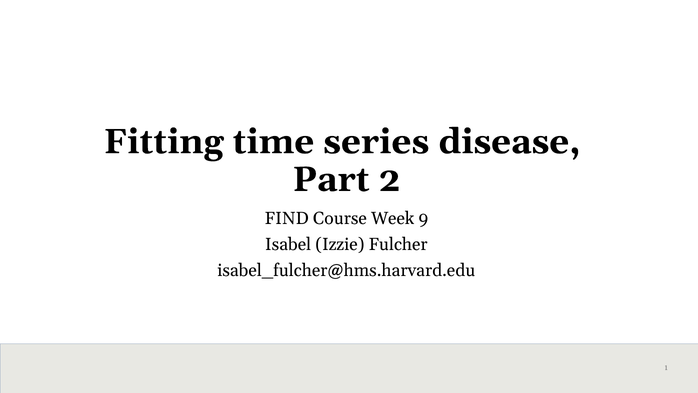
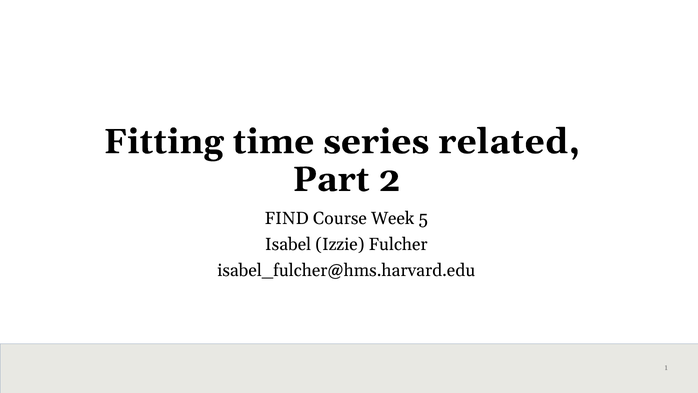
disease: disease -> related
9: 9 -> 5
